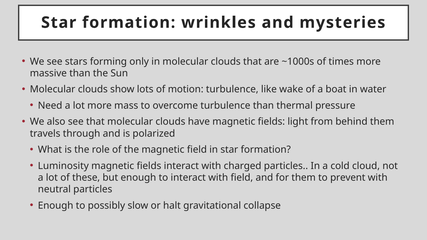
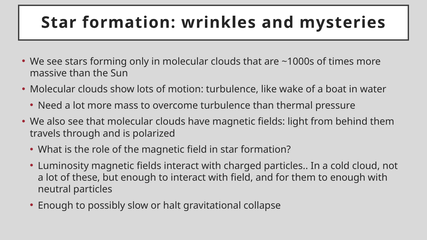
to prevent: prevent -> enough
